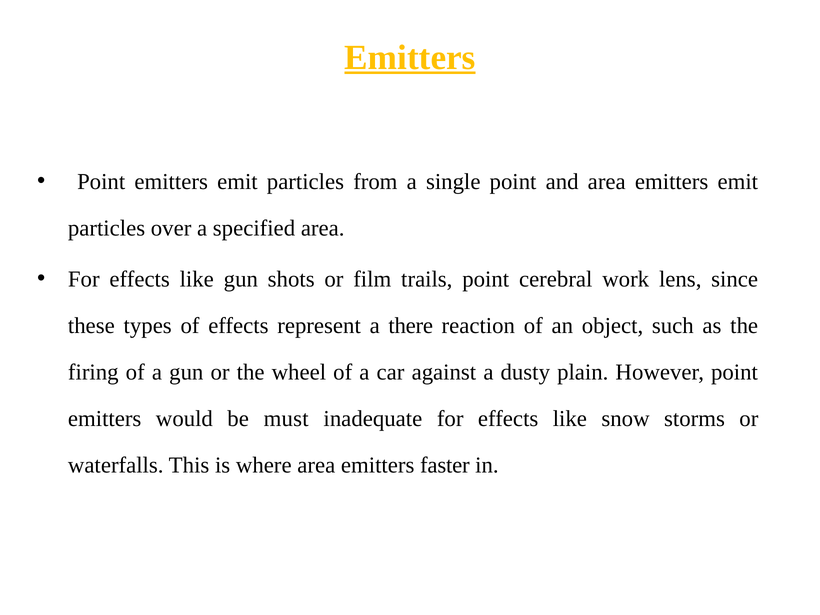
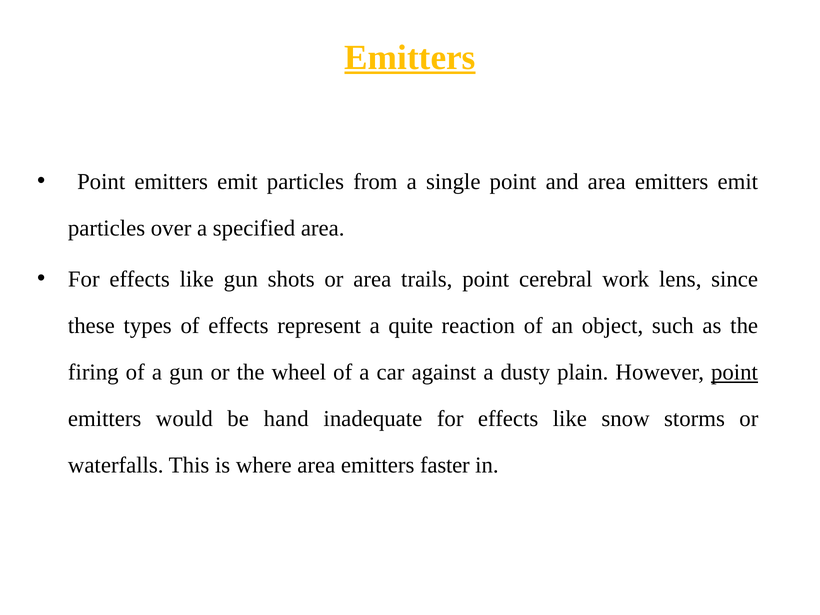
or film: film -> area
there: there -> quite
point at (734, 372) underline: none -> present
must: must -> hand
